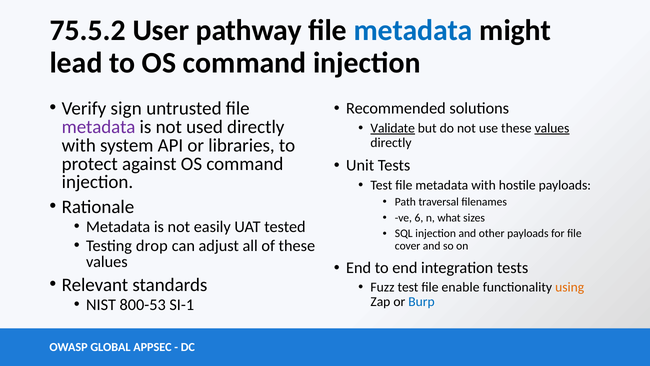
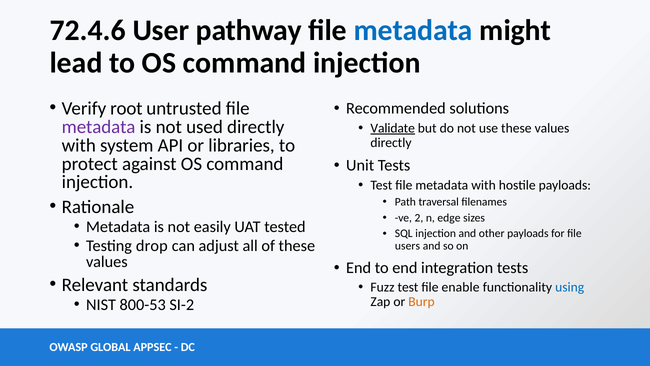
75.5.2: 75.5.2 -> 72.4.6
sign: sign -> root
values at (552, 128) underline: present -> none
6: 6 -> 2
what: what -> edge
cover: cover -> users
using colour: orange -> blue
Burp colour: blue -> orange
SI-1: SI-1 -> SI-2
